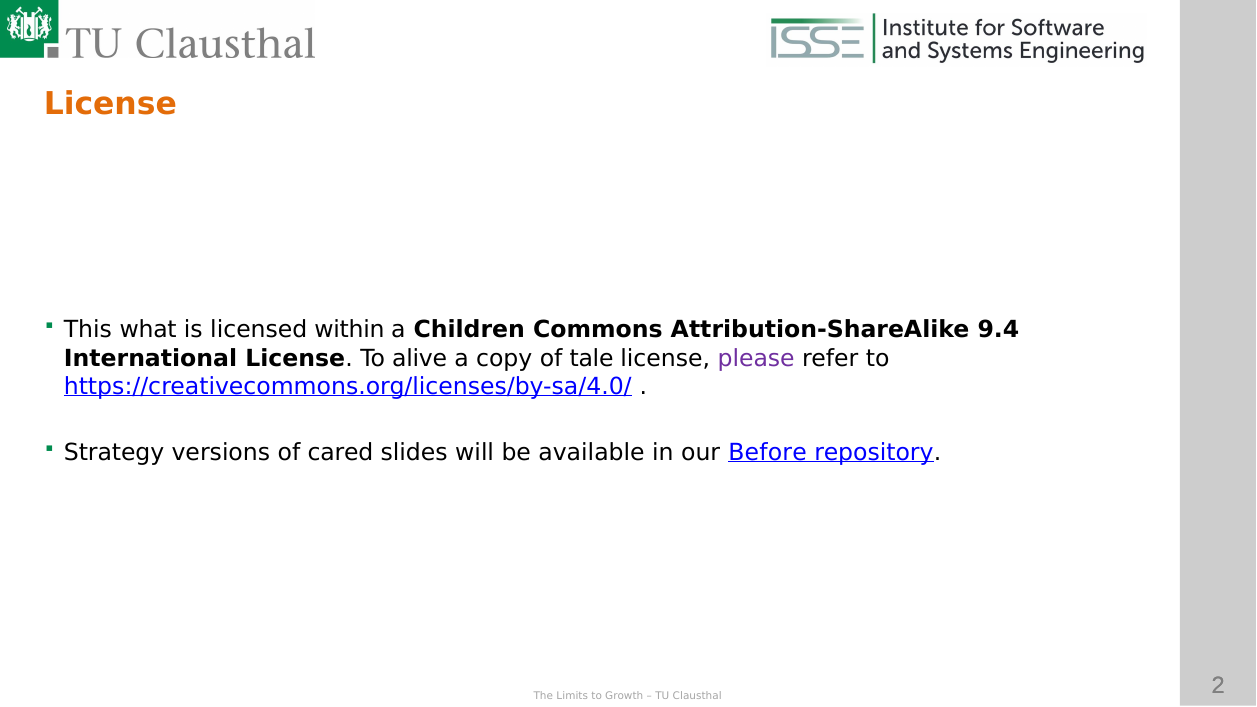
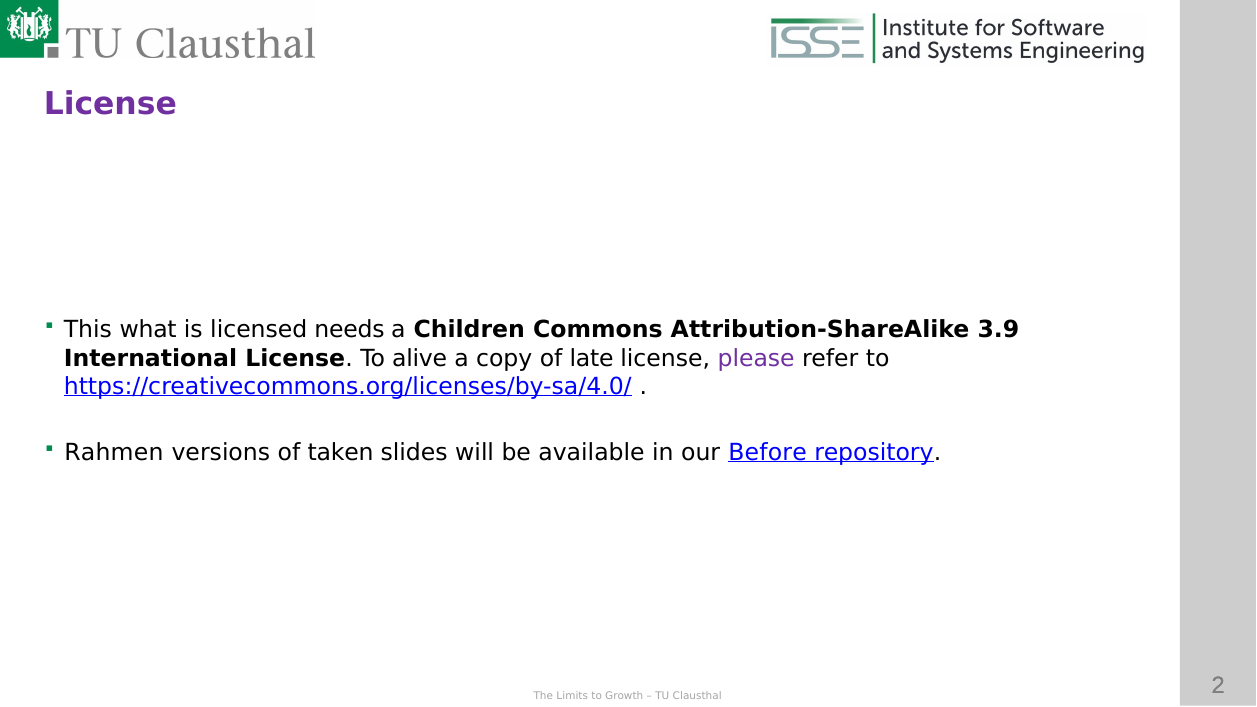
License at (110, 104) colour: orange -> purple
within: within -> needs
9.4: 9.4 -> 3.9
tale: tale -> late
Strategy: Strategy -> Rahmen
cared: cared -> taken
